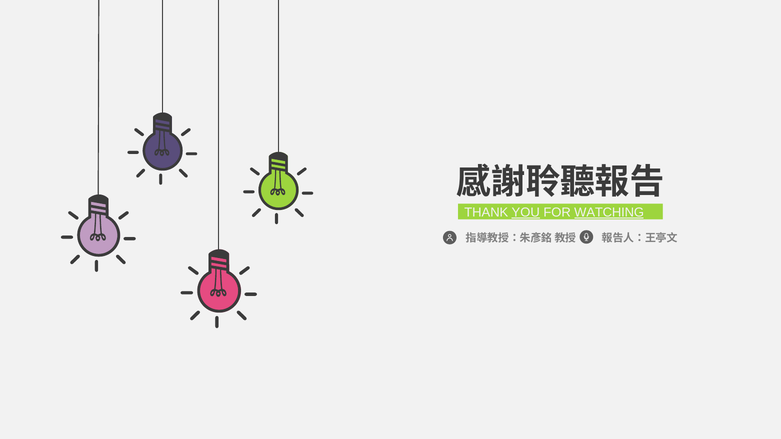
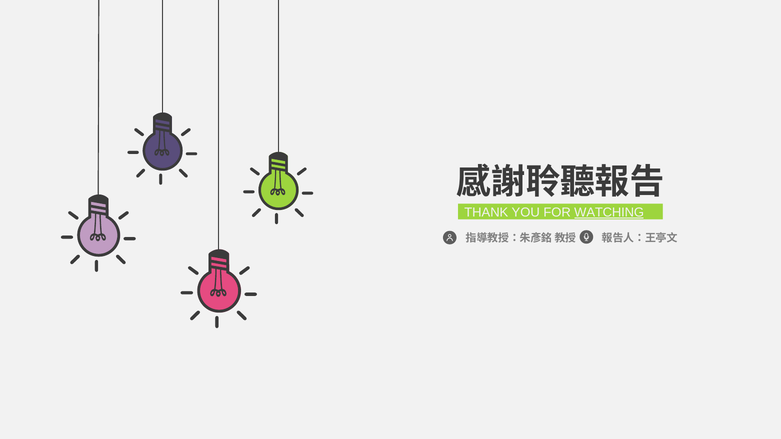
YOU underline: present -> none
